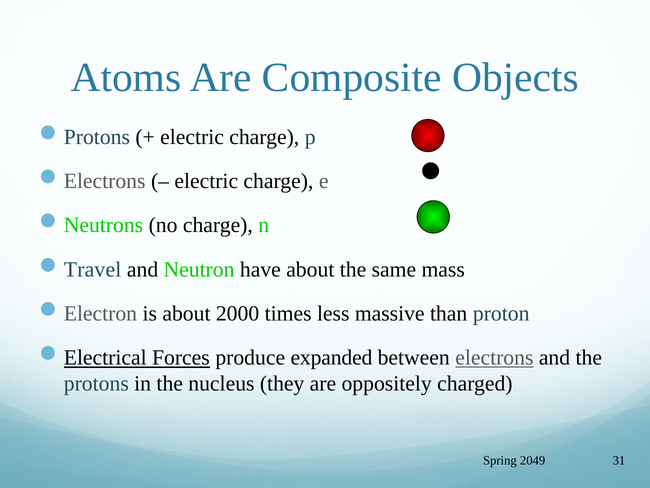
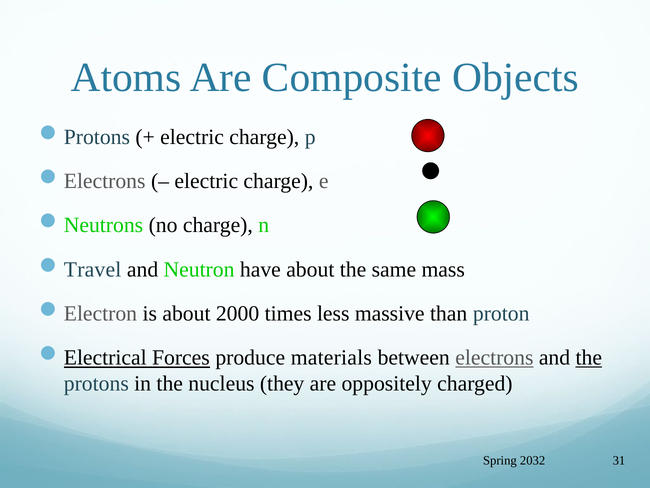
expanded: expanded -> materials
the at (589, 357) underline: none -> present
2049: 2049 -> 2032
